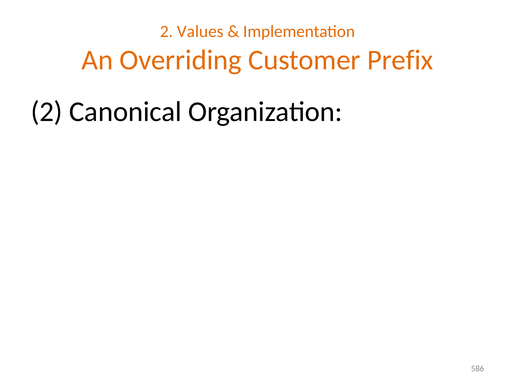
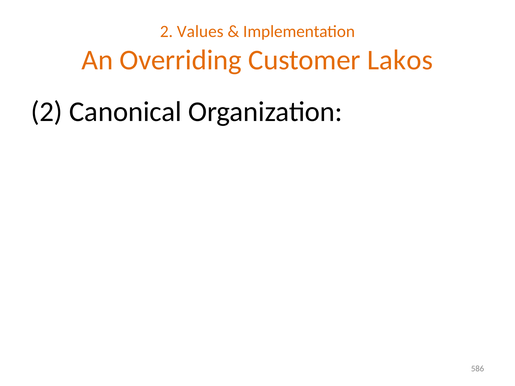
Prefix: Prefix -> Lakos
